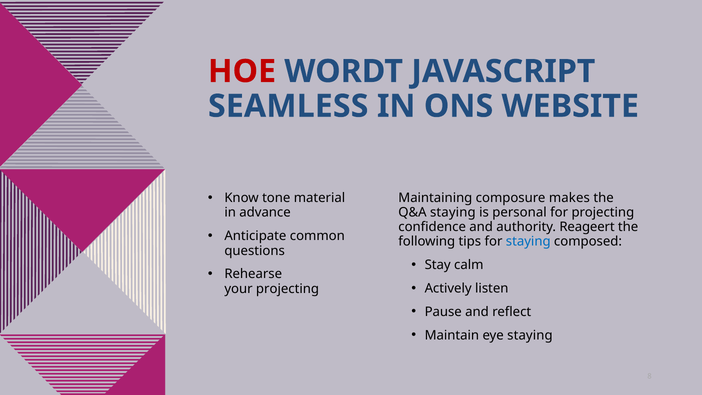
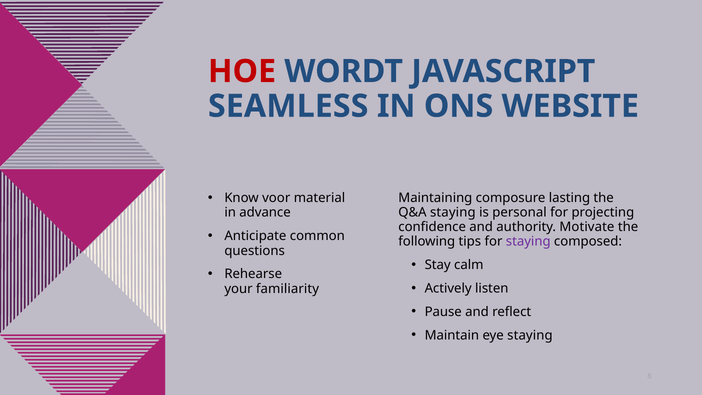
tone: tone -> voor
makes: makes -> lasting
Reageert: Reageert -> Motivate
staying at (528, 242) colour: blue -> purple
your projecting: projecting -> familiarity
